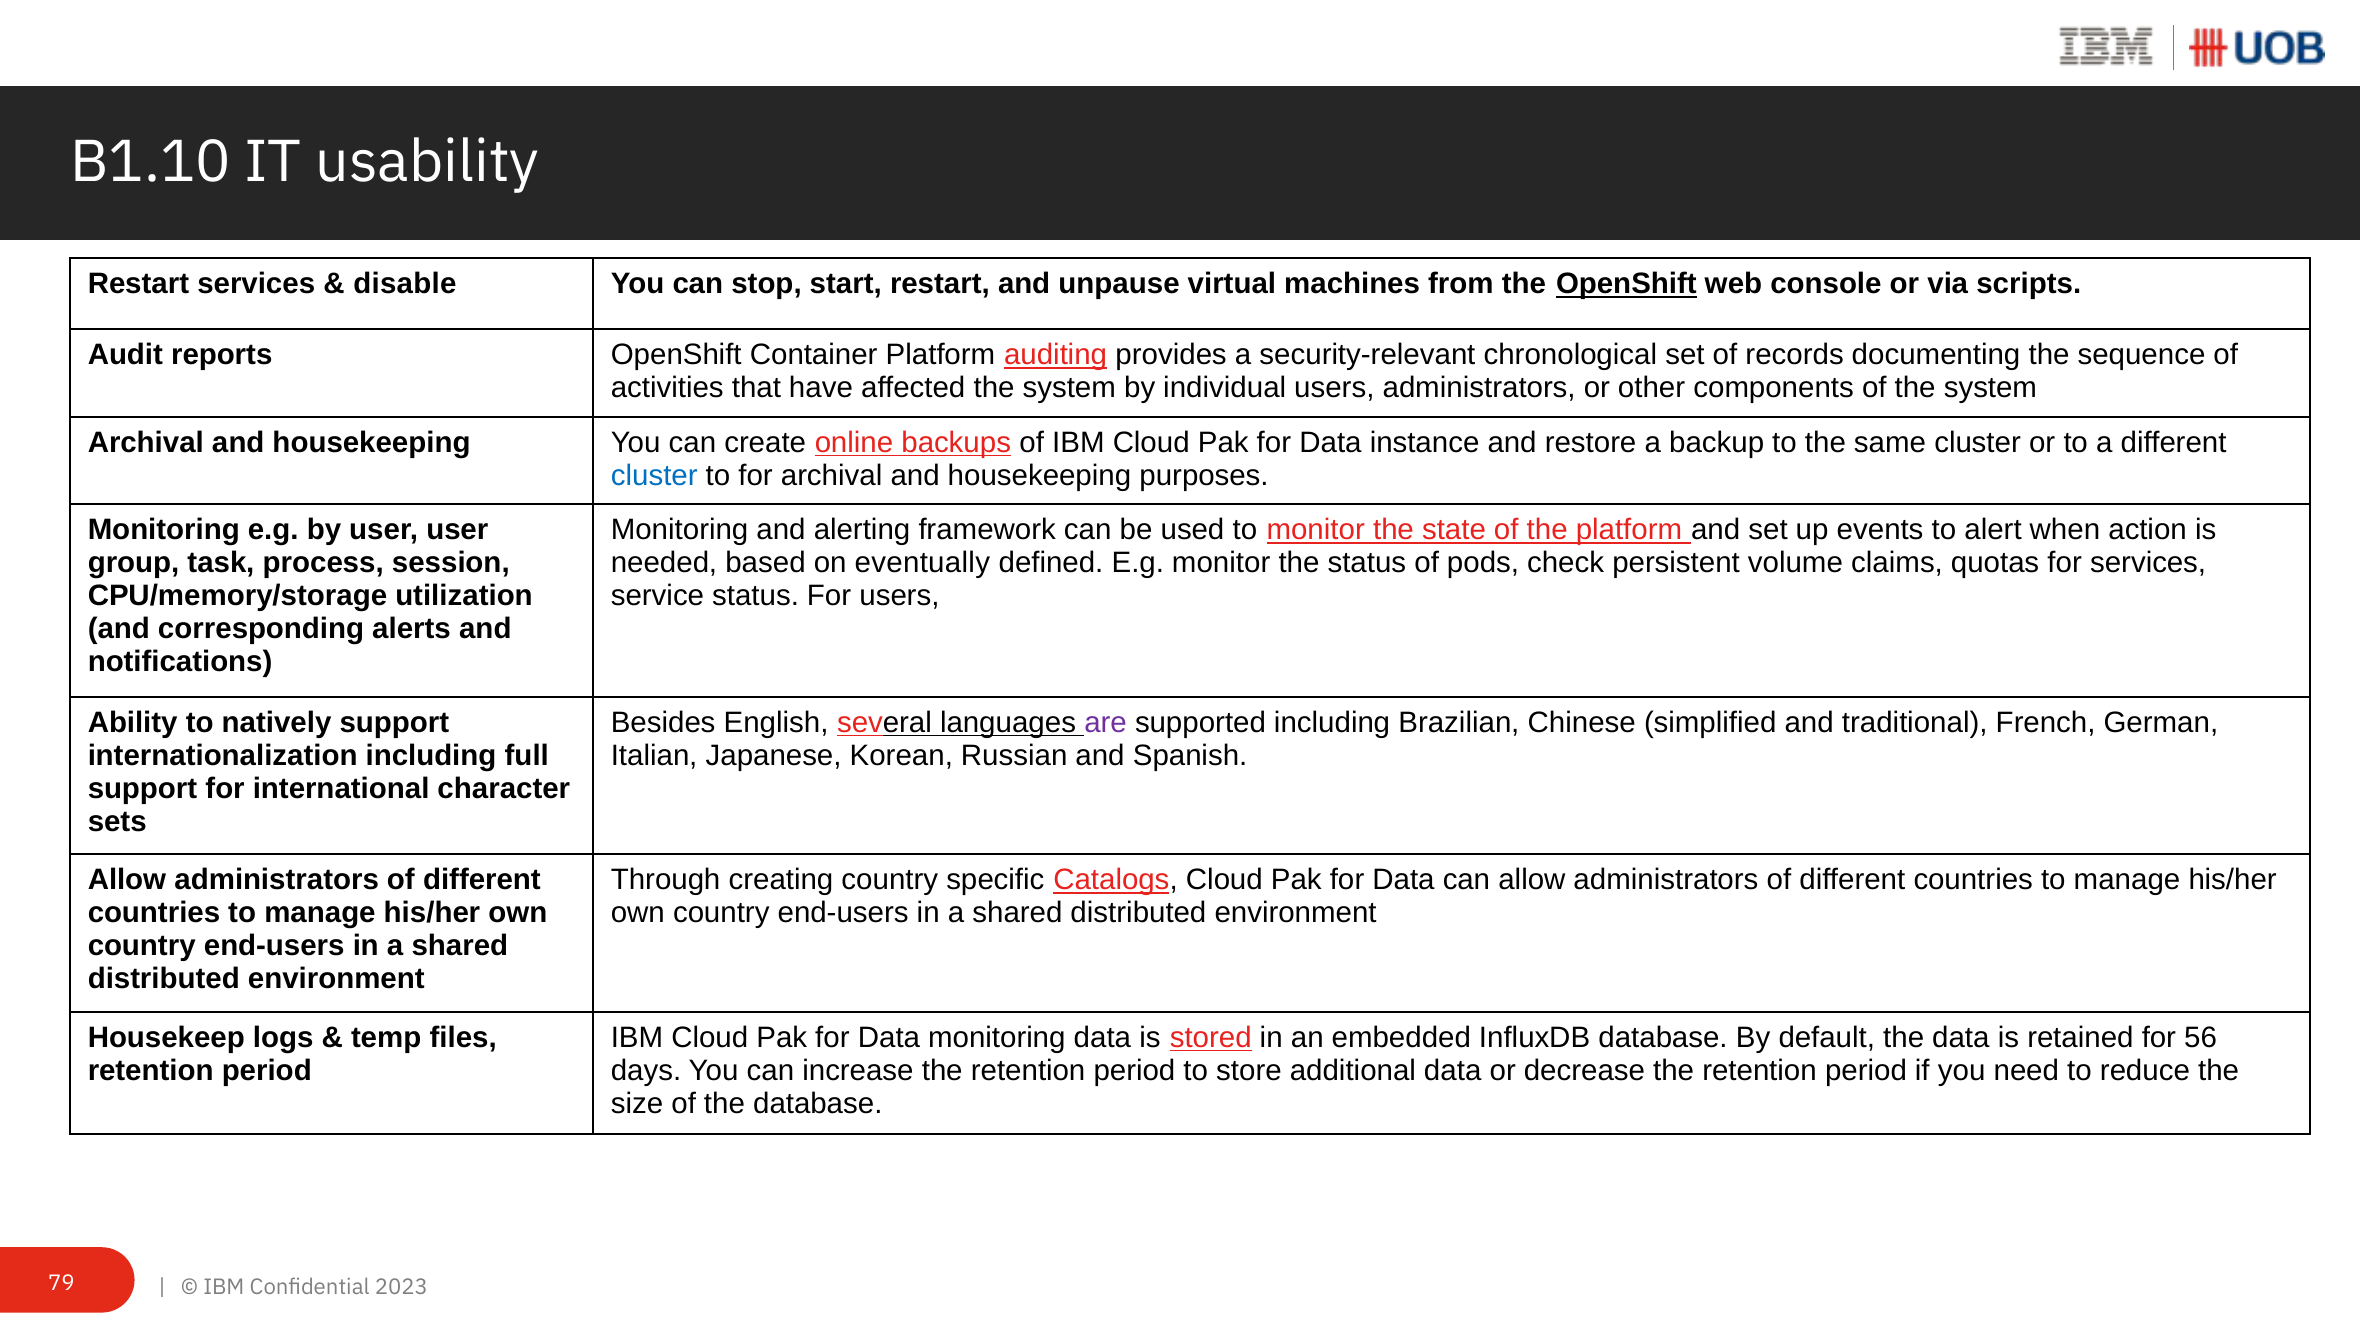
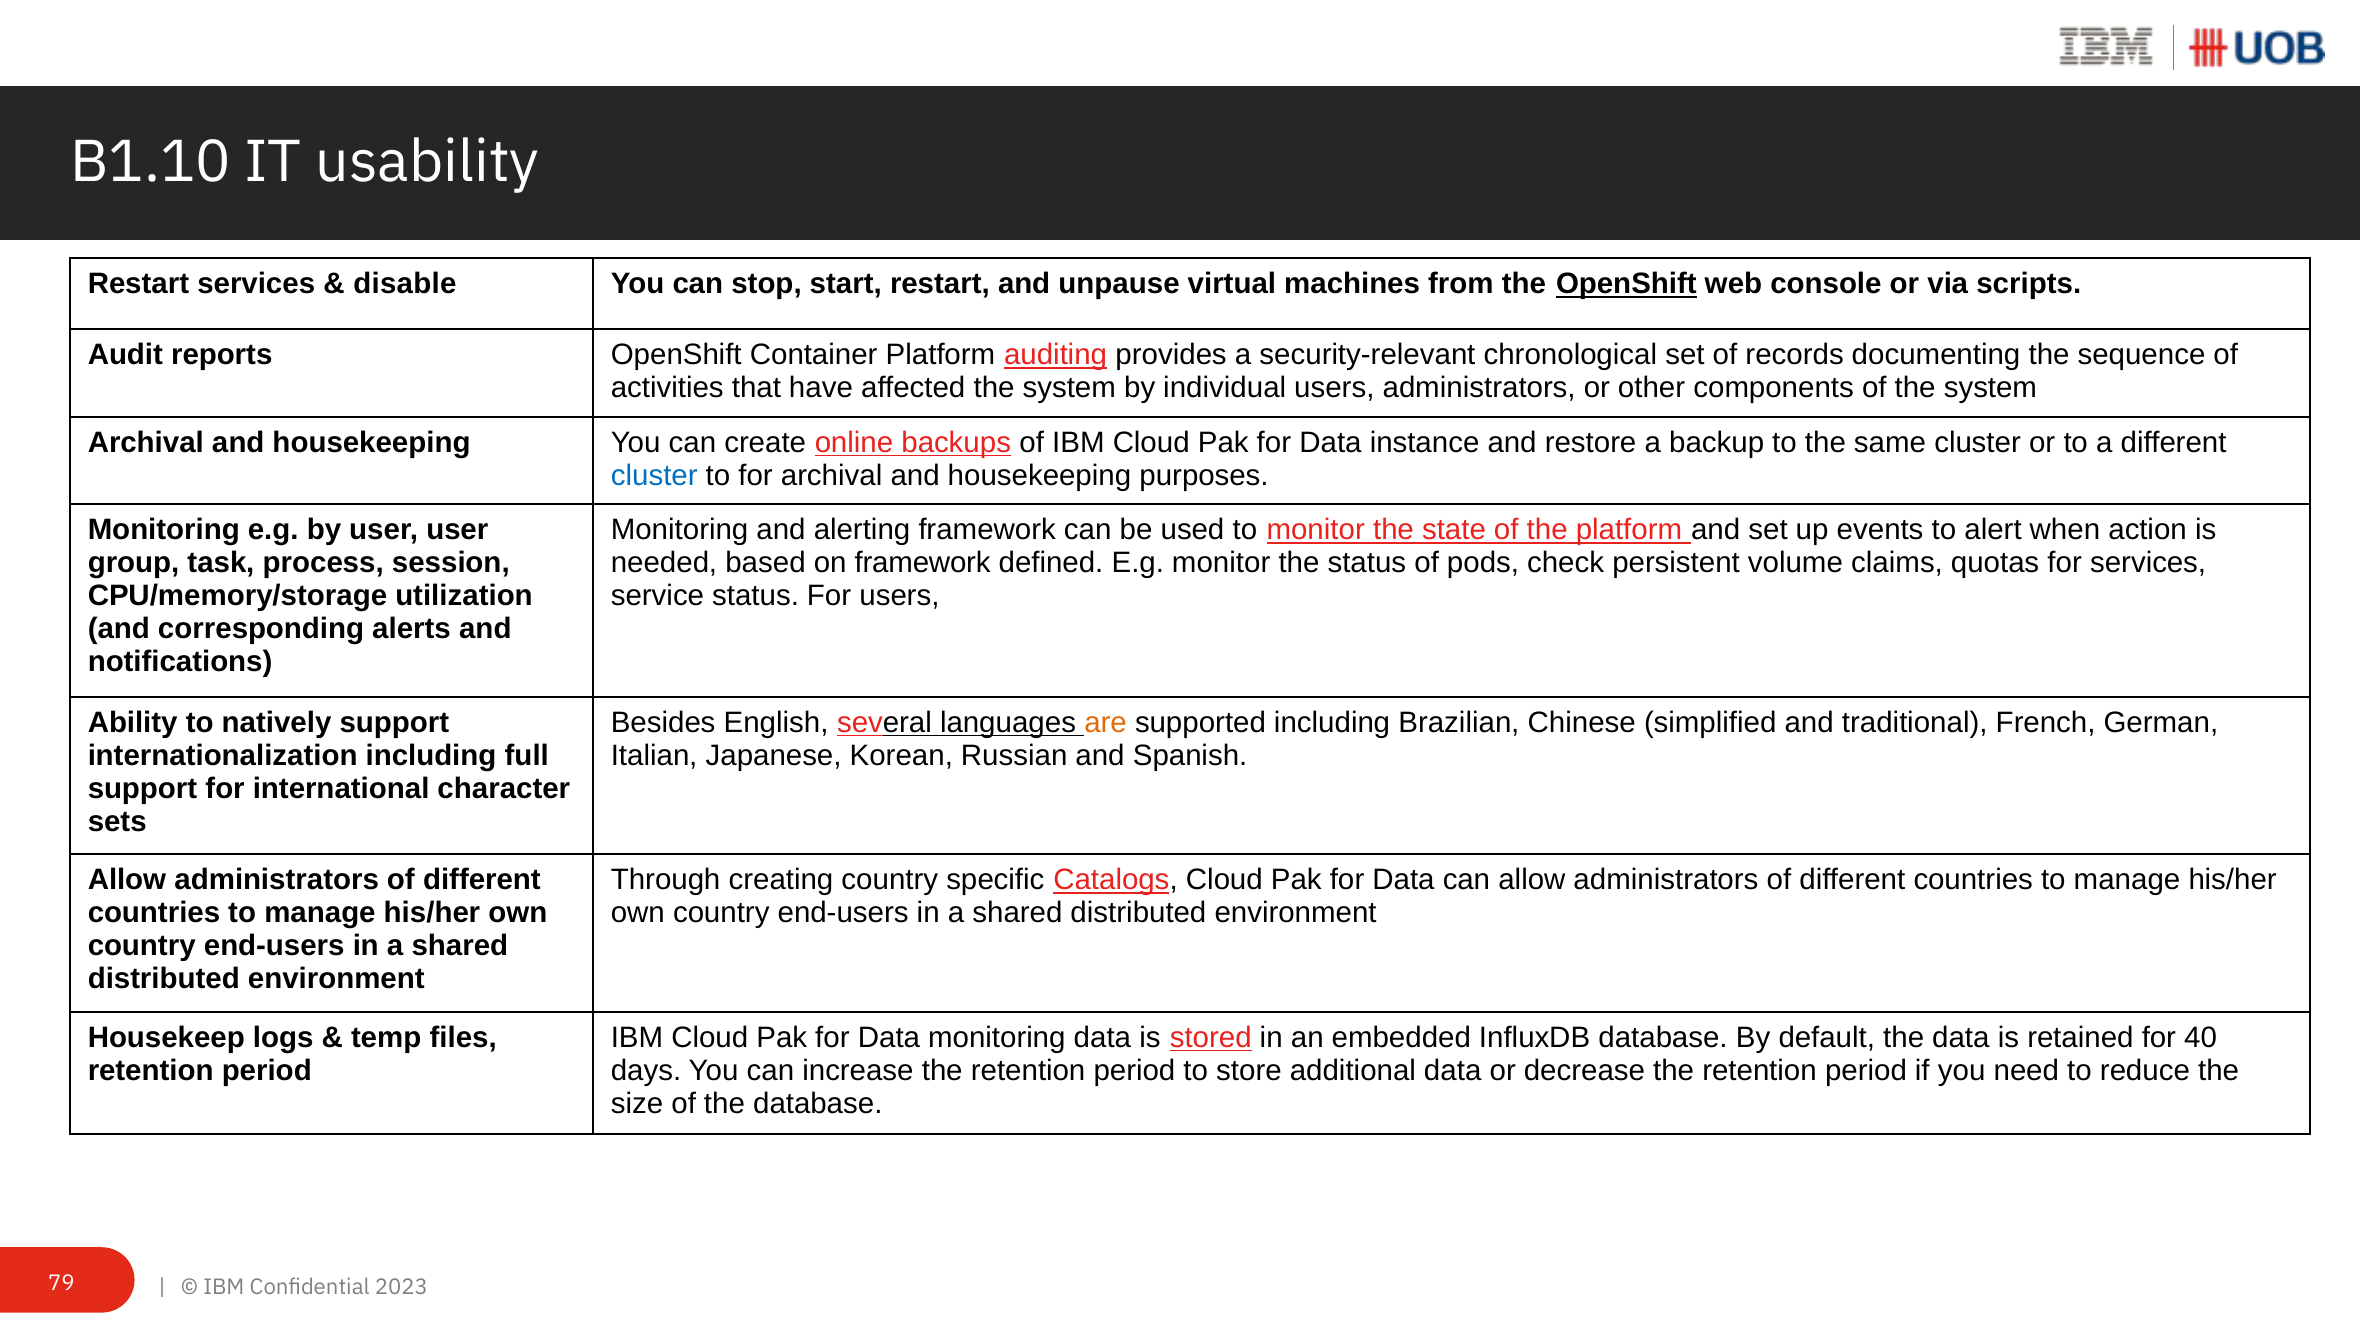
on eventually: eventually -> framework
are colour: purple -> orange
56: 56 -> 40
